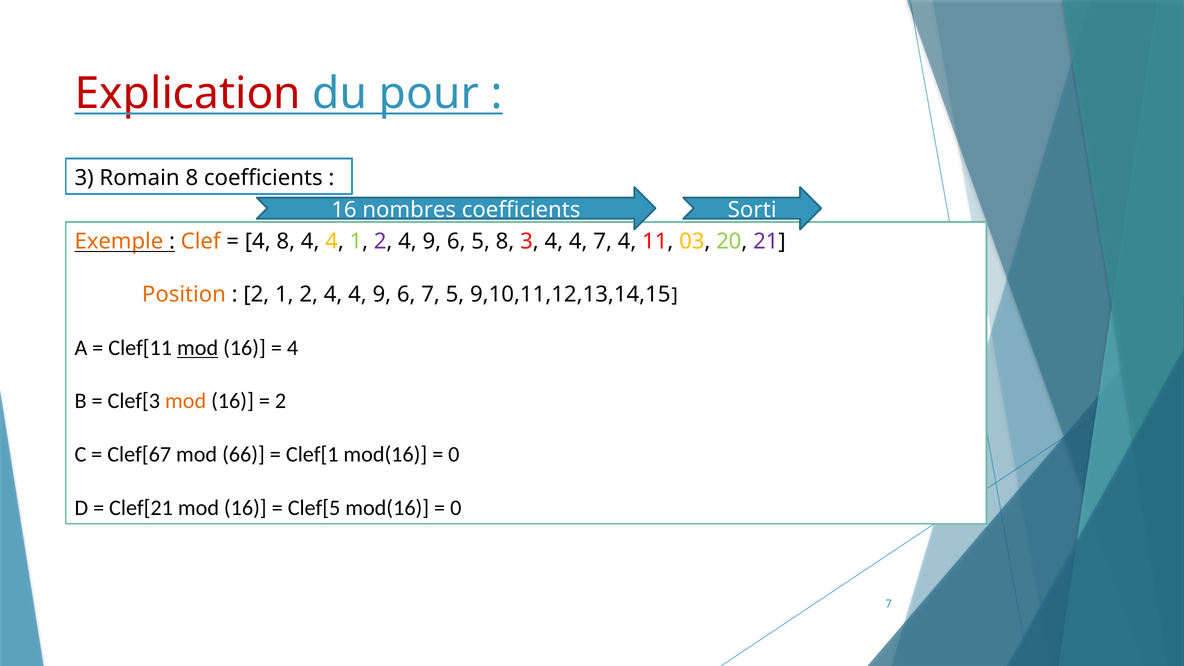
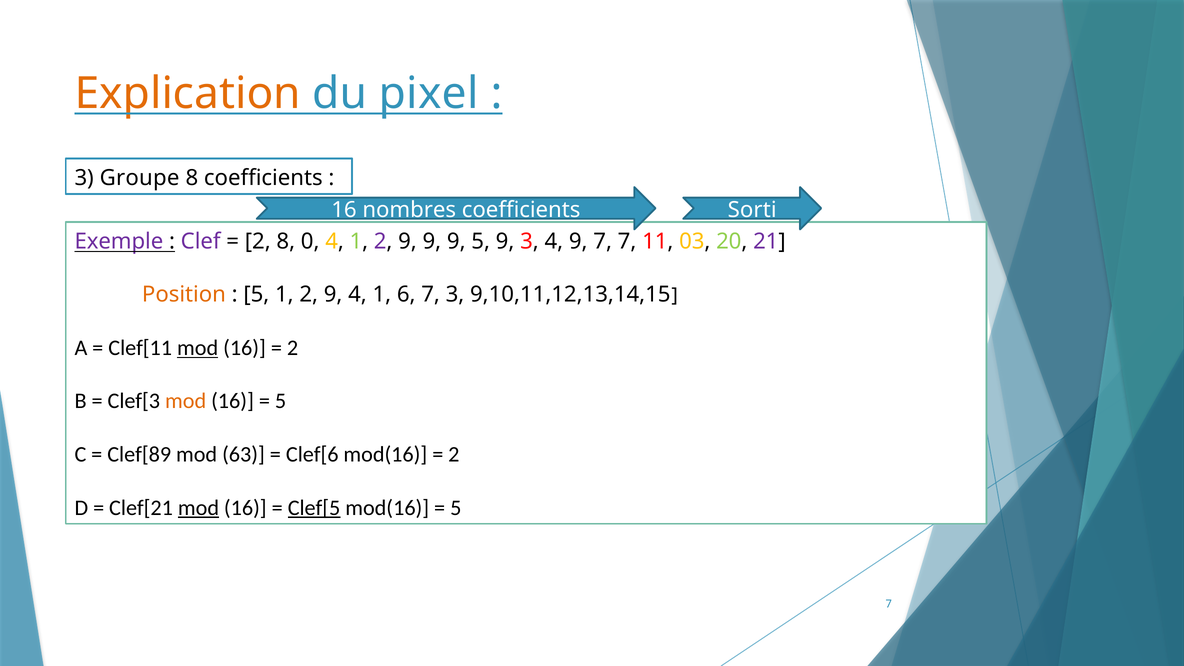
Explication colour: red -> orange
pour: pour -> pixel
Romain: Romain -> Groupe
Exemple colour: orange -> purple
Clef colour: orange -> purple
4 at (258, 241): 4 -> 2
8 4: 4 -> 0
4 1 2 4: 4 -> 9
6 at (456, 241): 6 -> 9
5 8: 8 -> 9
3 4 4: 4 -> 9
7 4: 4 -> 7
2 at (256, 295): 2 -> 5
4 at (333, 295): 4 -> 9
9 at (382, 295): 9 -> 1
7 5: 5 -> 3
4 at (293, 348): 4 -> 2
2 at (281, 401): 2 -> 5
Clef[67: Clef[67 -> Clef[89
66: 66 -> 63
Clef[1: Clef[1 -> Clef[6
0 at (454, 454): 0 -> 2
mod at (198, 508) underline: none -> present
Clef[5 underline: none -> present
0 at (456, 508): 0 -> 5
